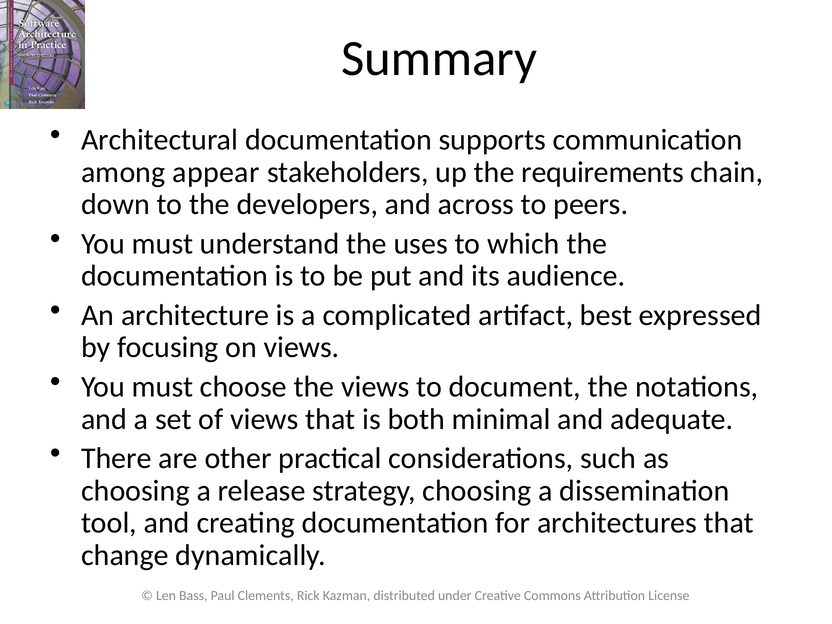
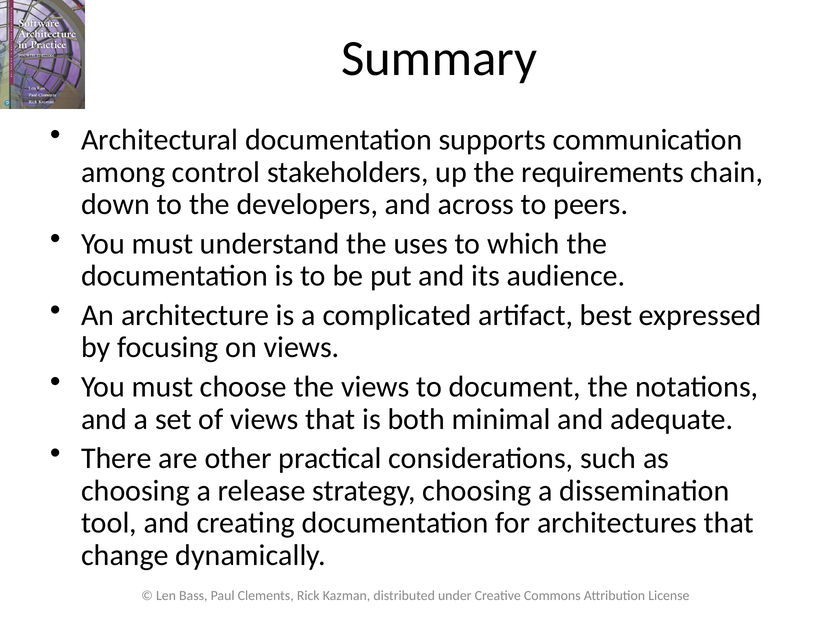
appear: appear -> control
